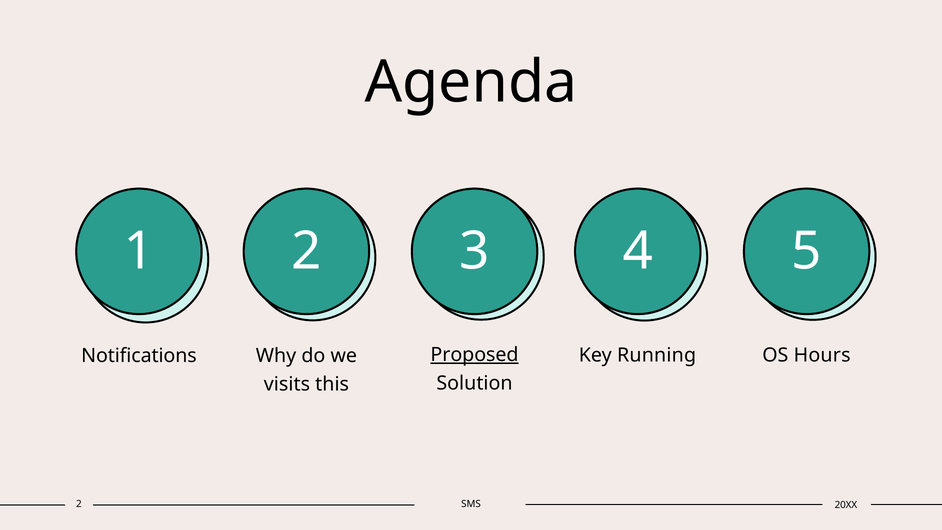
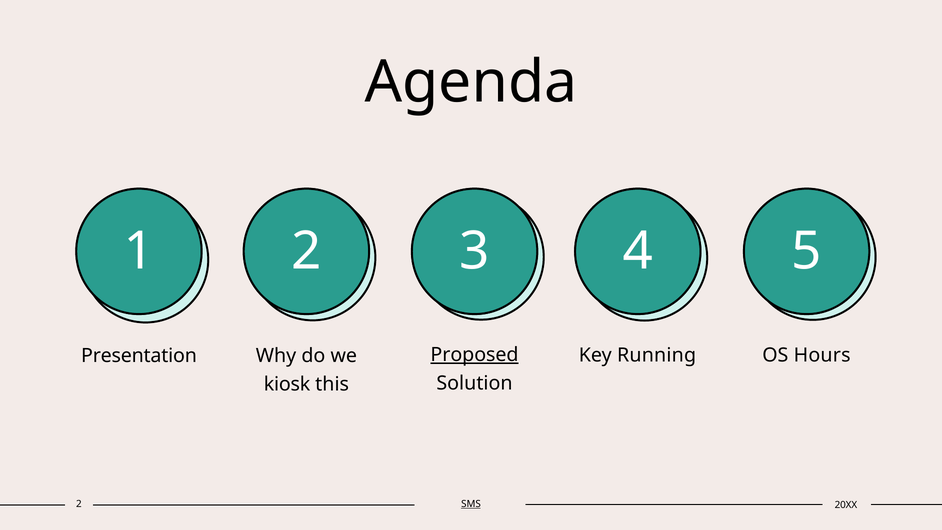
Notifications: Notifications -> Presentation
visits: visits -> kiosk
SMS underline: none -> present
